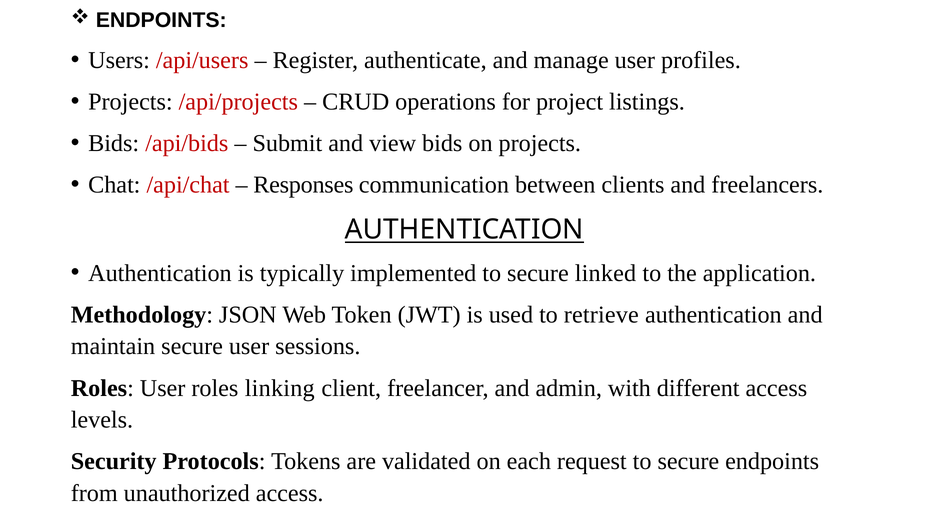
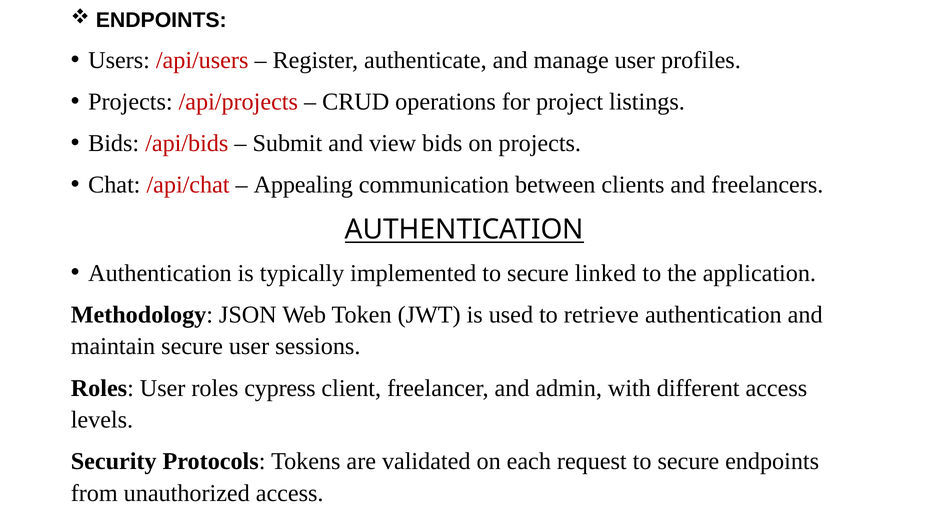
Responses: Responses -> Appealing
linking: linking -> cypress
